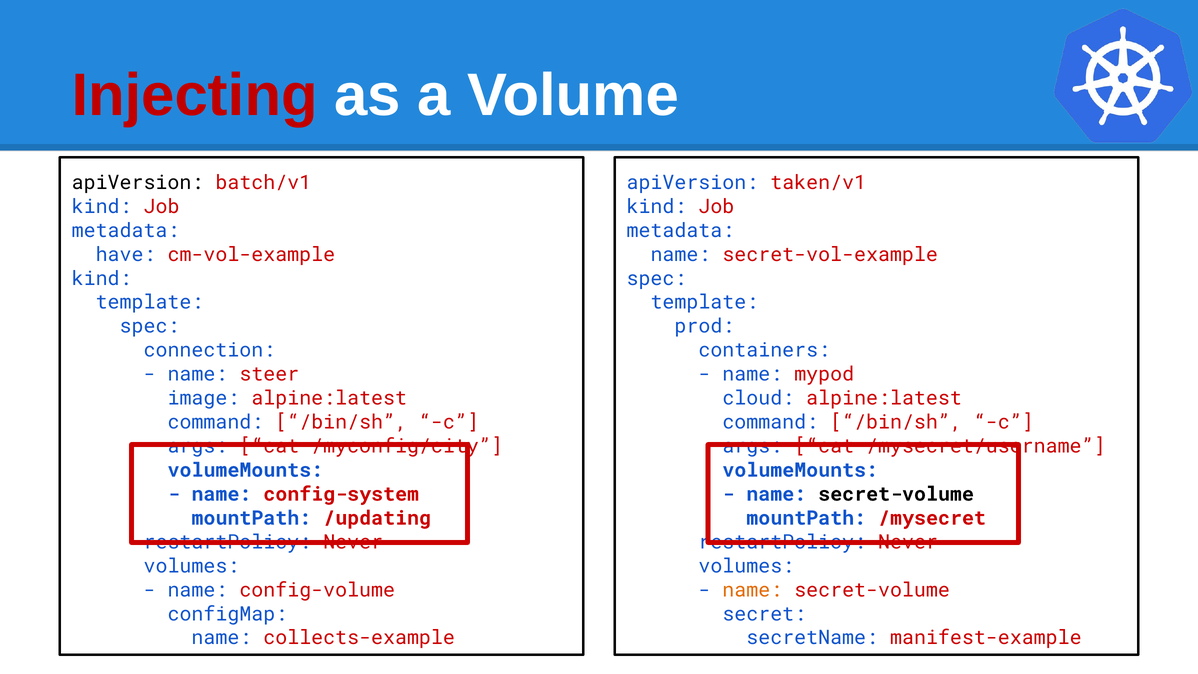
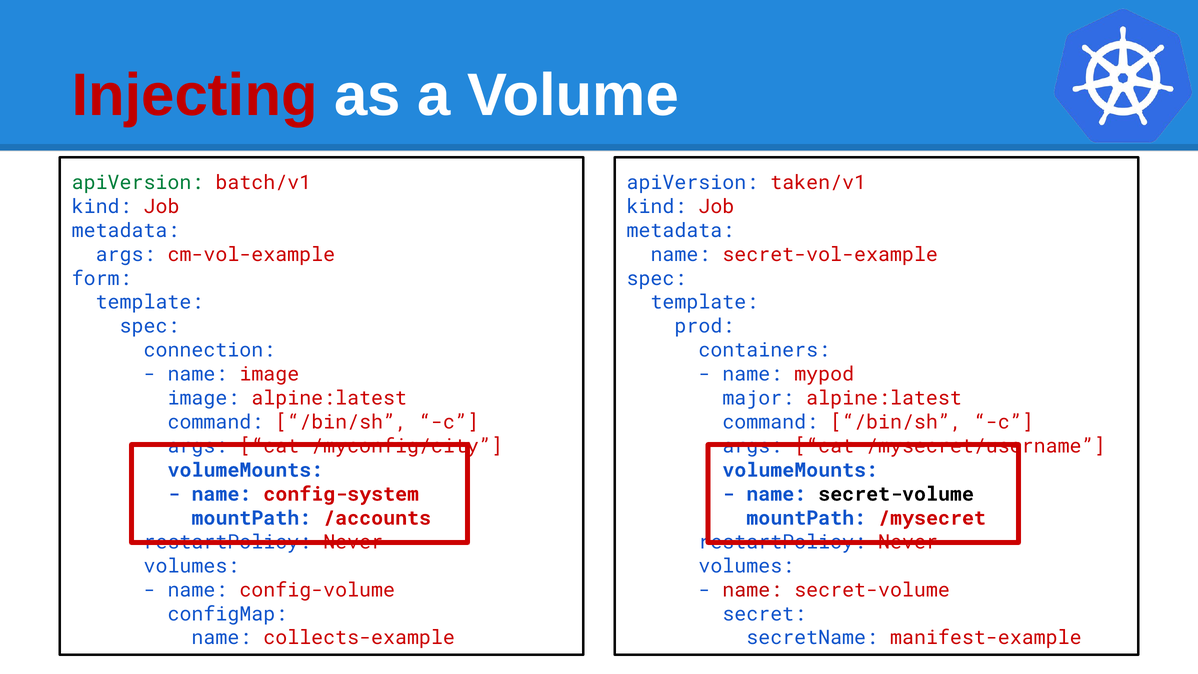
apiVersion at (138, 183) colour: black -> green
have at (126, 254): have -> args
kind at (102, 278): kind -> form
name steer: steer -> image
cloud: cloud -> major
/updating: /updating -> /accounts
name at (752, 590) colour: orange -> red
